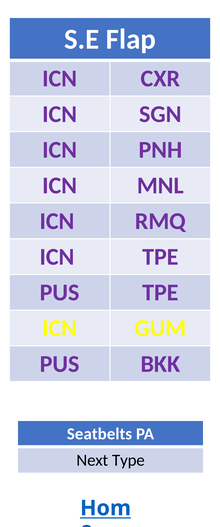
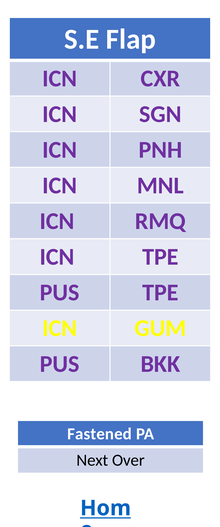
Seatbelts: Seatbelts -> Fastened
Type: Type -> Over
